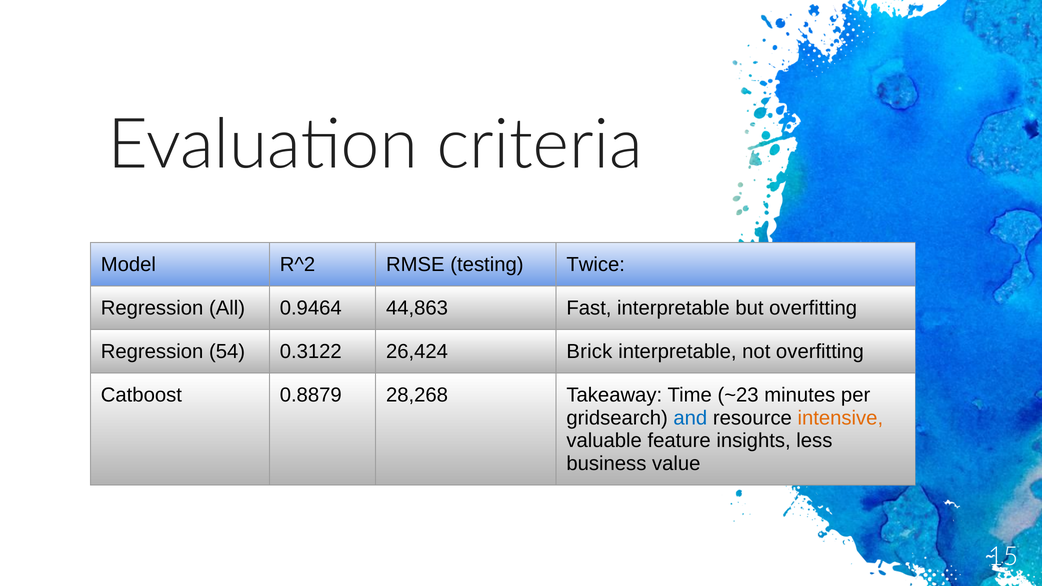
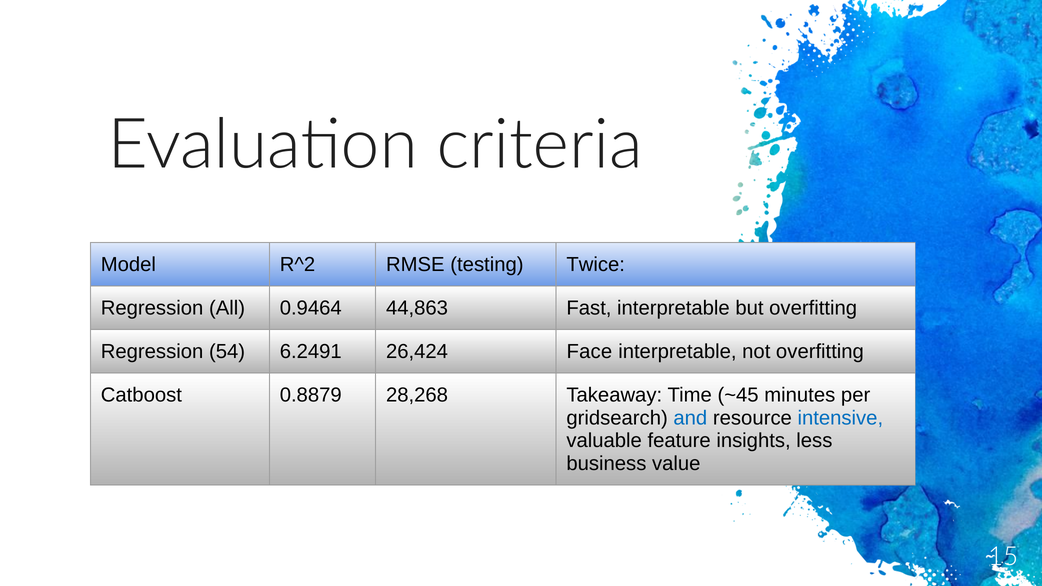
0.3122: 0.3122 -> 6.2491
Brick: Brick -> Face
~23: ~23 -> ~45
intensive colour: orange -> blue
